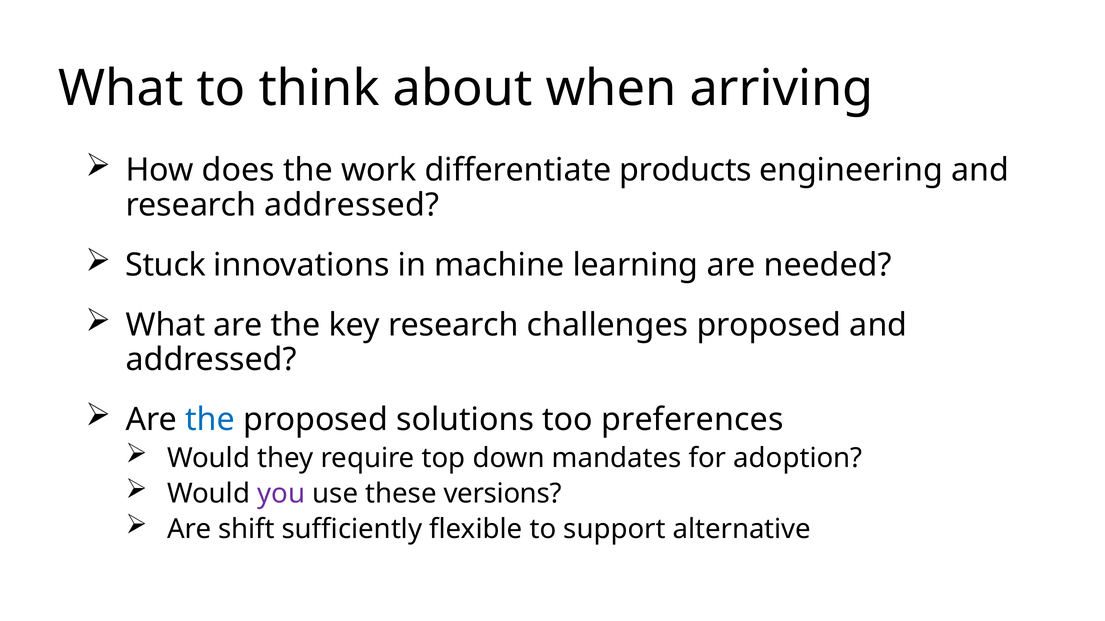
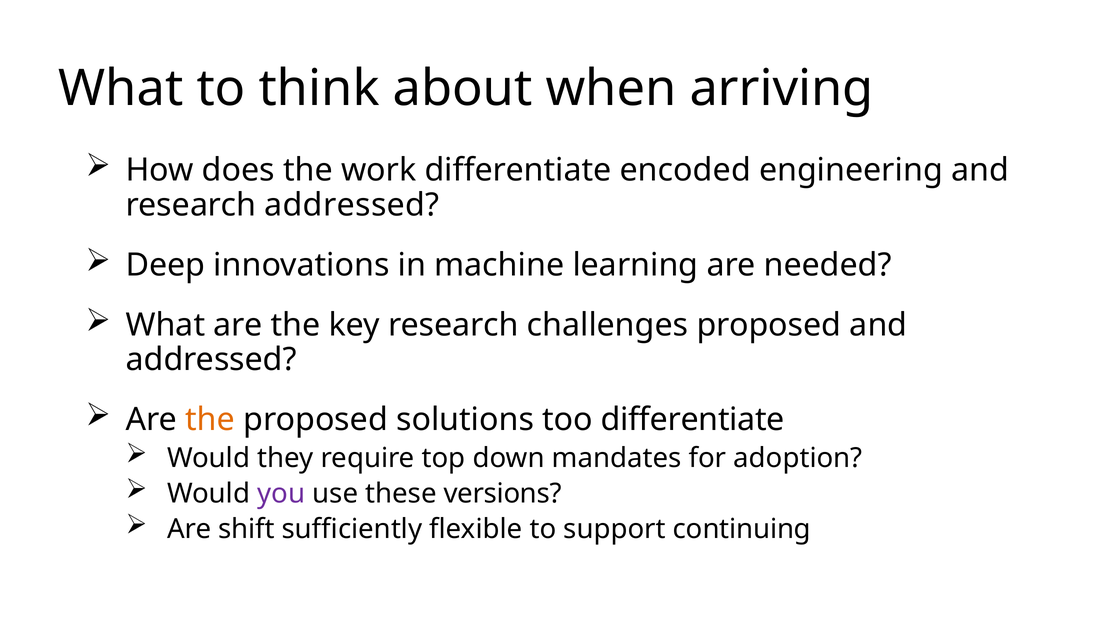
products: products -> encoded
Stuck: Stuck -> Deep
the at (210, 420) colour: blue -> orange
too preferences: preferences -> differentiate
alternative: alternative -> continuing
